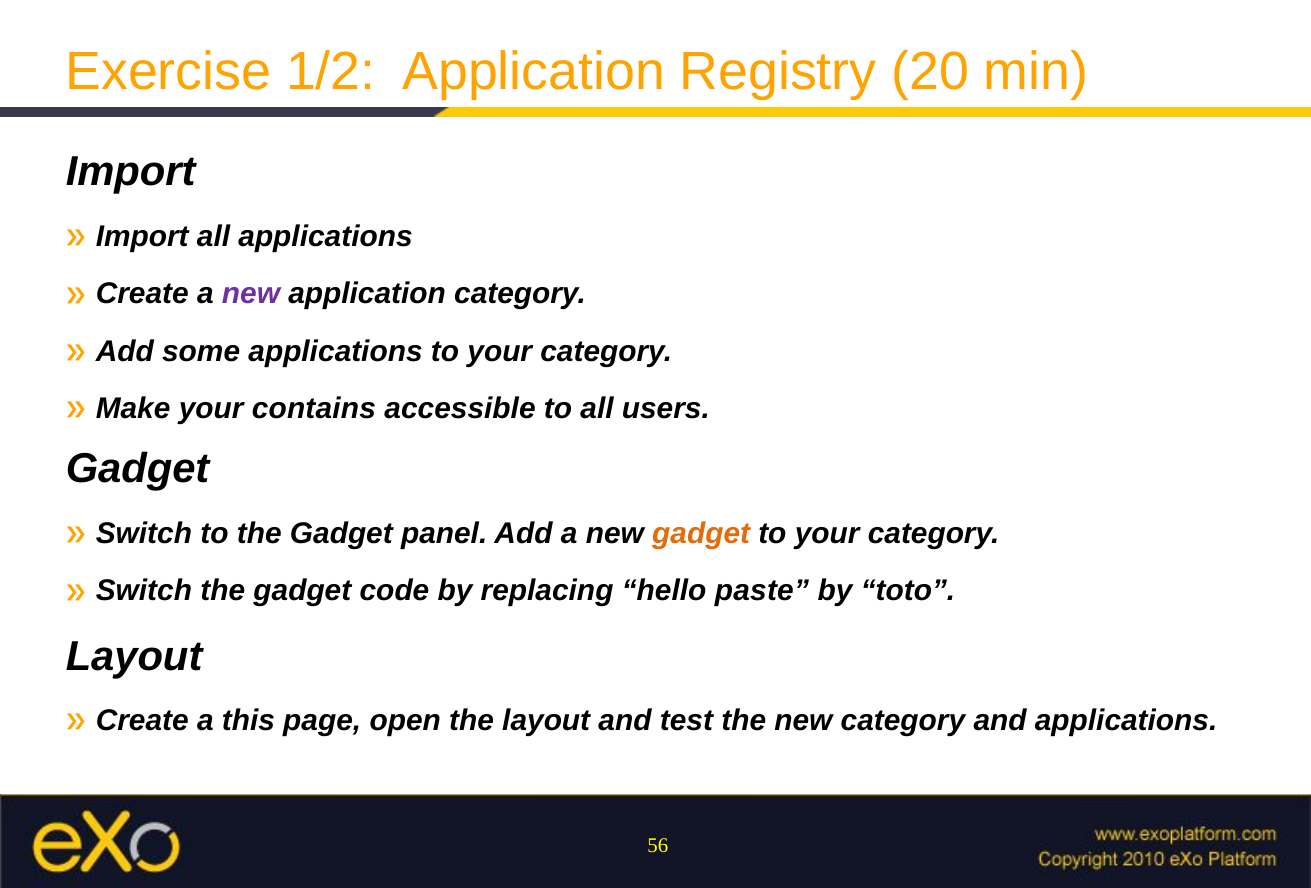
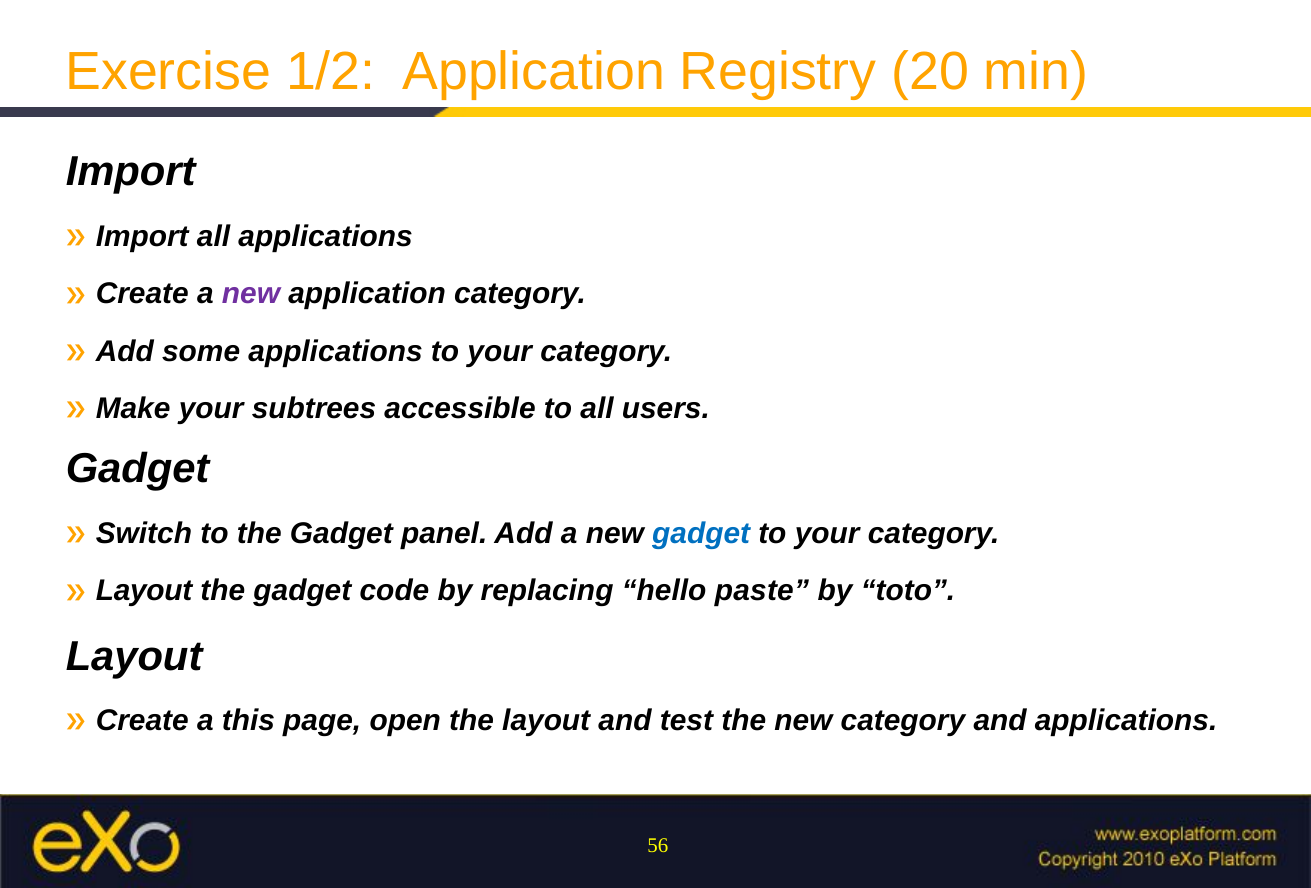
contains: contains -> subtrees
gadget at (701, 534) colour: orange -> blue
Switch at (144, 591): Switch -> Layout
